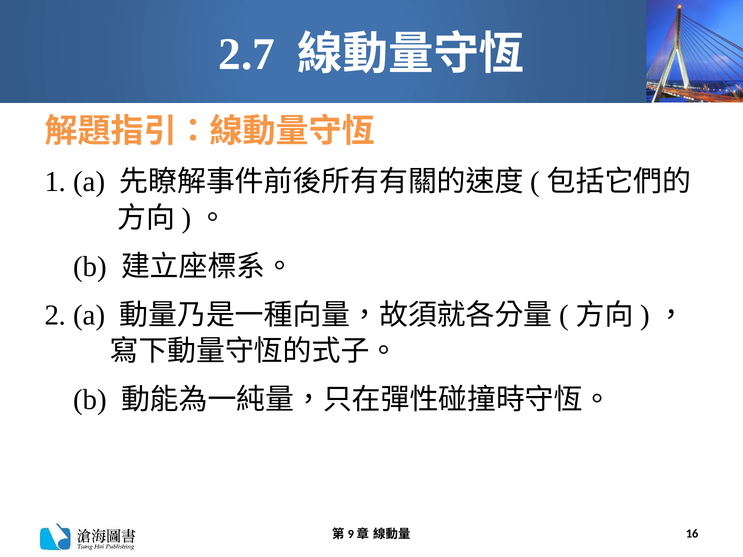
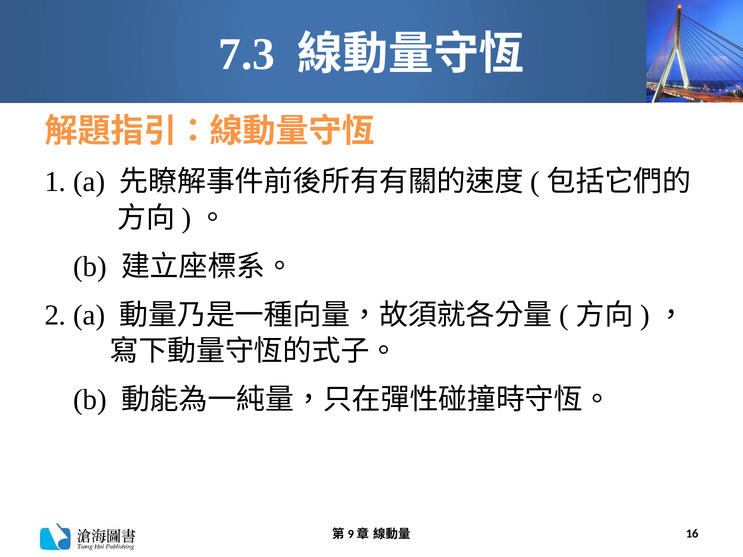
2.7: 2.7 -> 7.3
